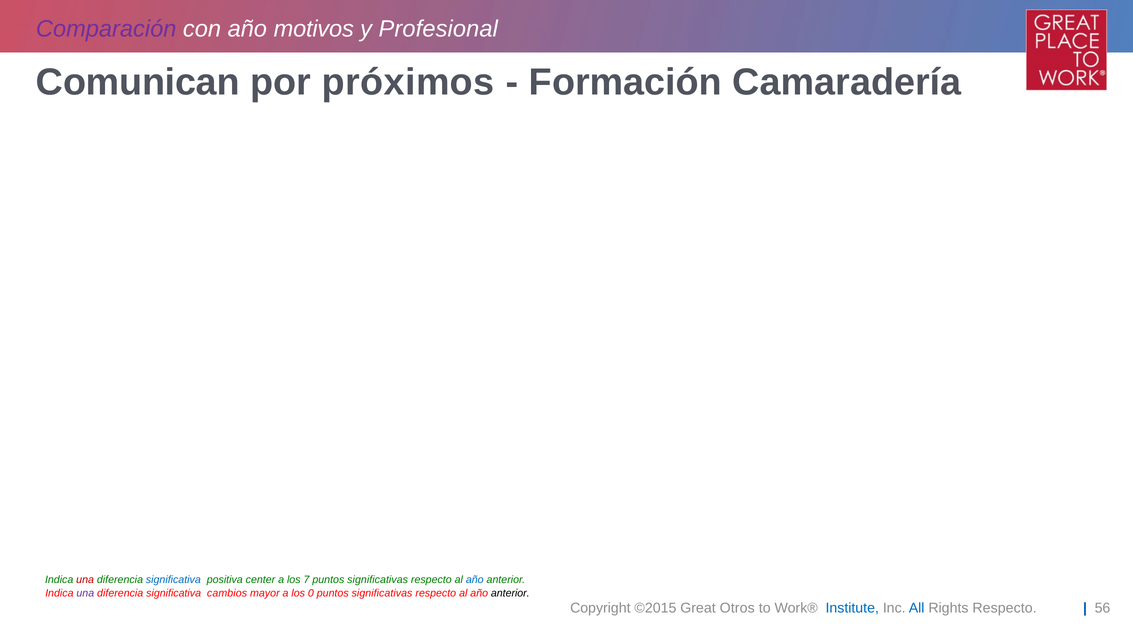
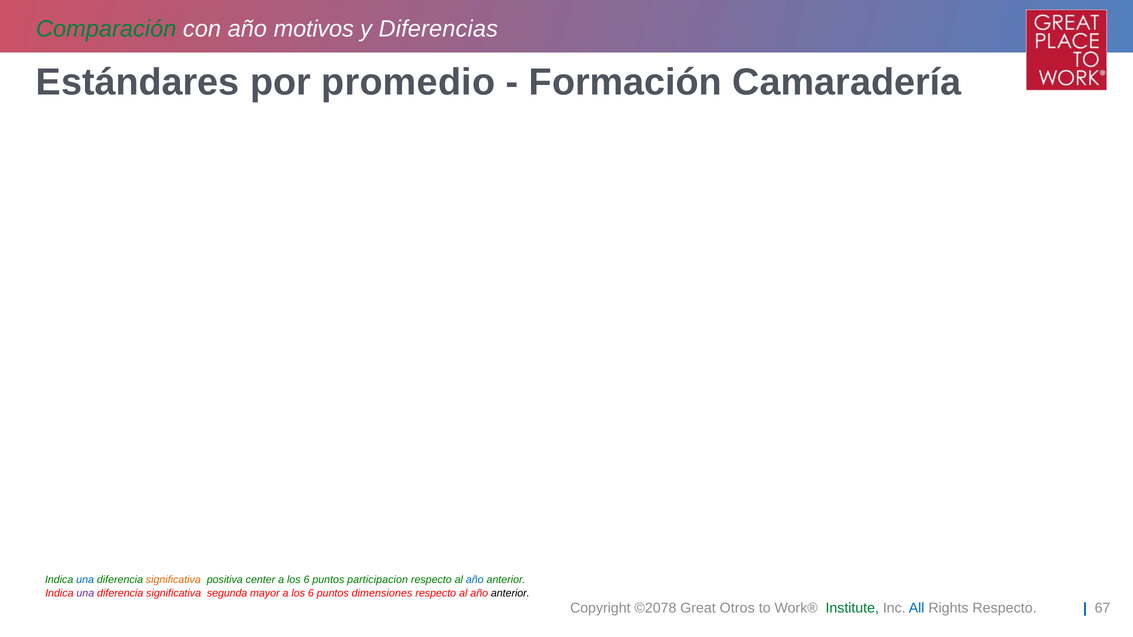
Comparación colour: purple -> green
Profesional: Profesional -> Diferencias
Comunican: Comunican -> Estándares
próximos: próximos -> promedio
una at (85, 580) colour: red -> blue
significativa at (173, 580) colour: blue -> orange
7 at (306, 580): 7 -> 6
significativas at (378, 580): significativas -> participacion
cambios: cambios -> segunda
mayor a los 0: 0 -> 6
significativas at (382, 594): significativas -> dimensiones
©2015: ©2015 -> ©2078
Institute colour: blue -> green
56: 56 -> 67
